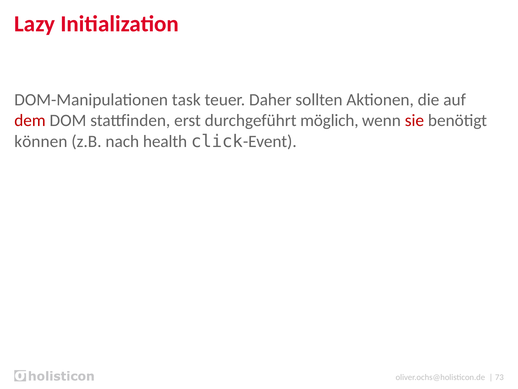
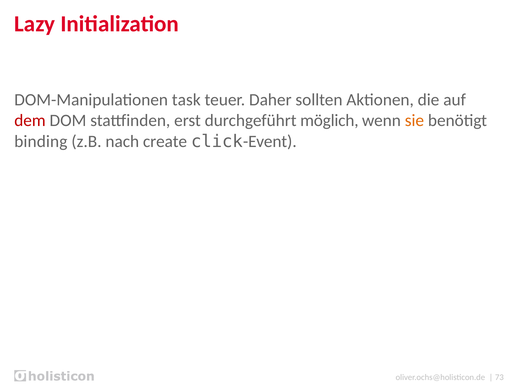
sie colour: red -> orange
können: können -> binding
health: health -> create
